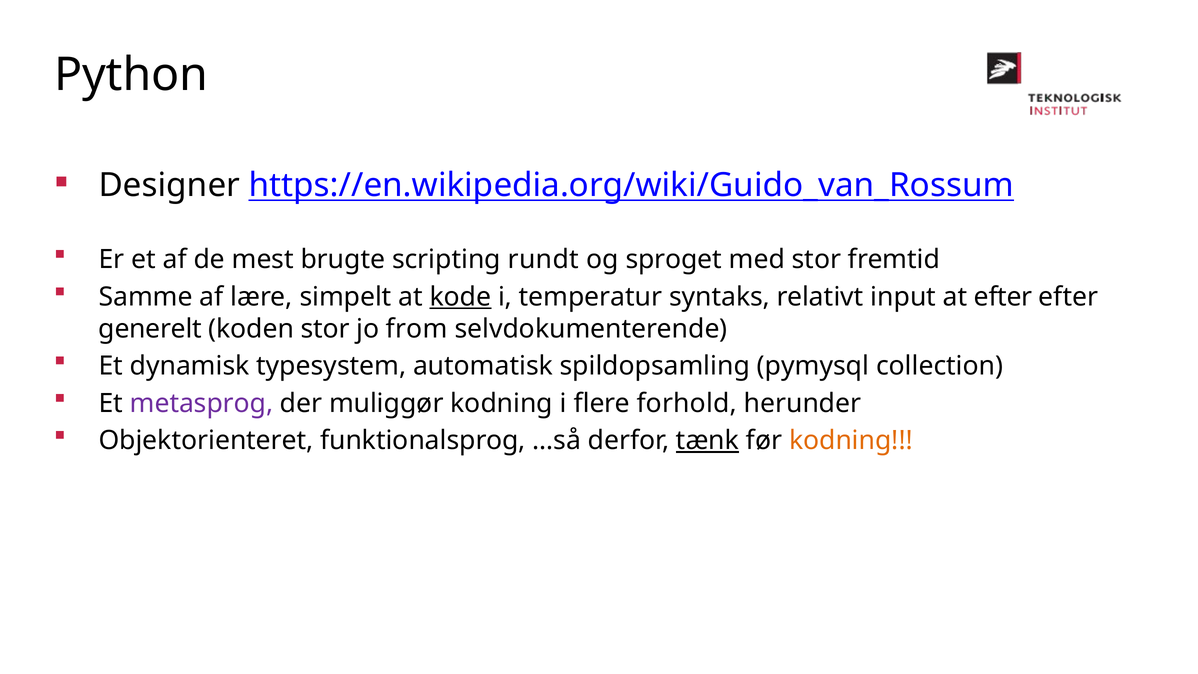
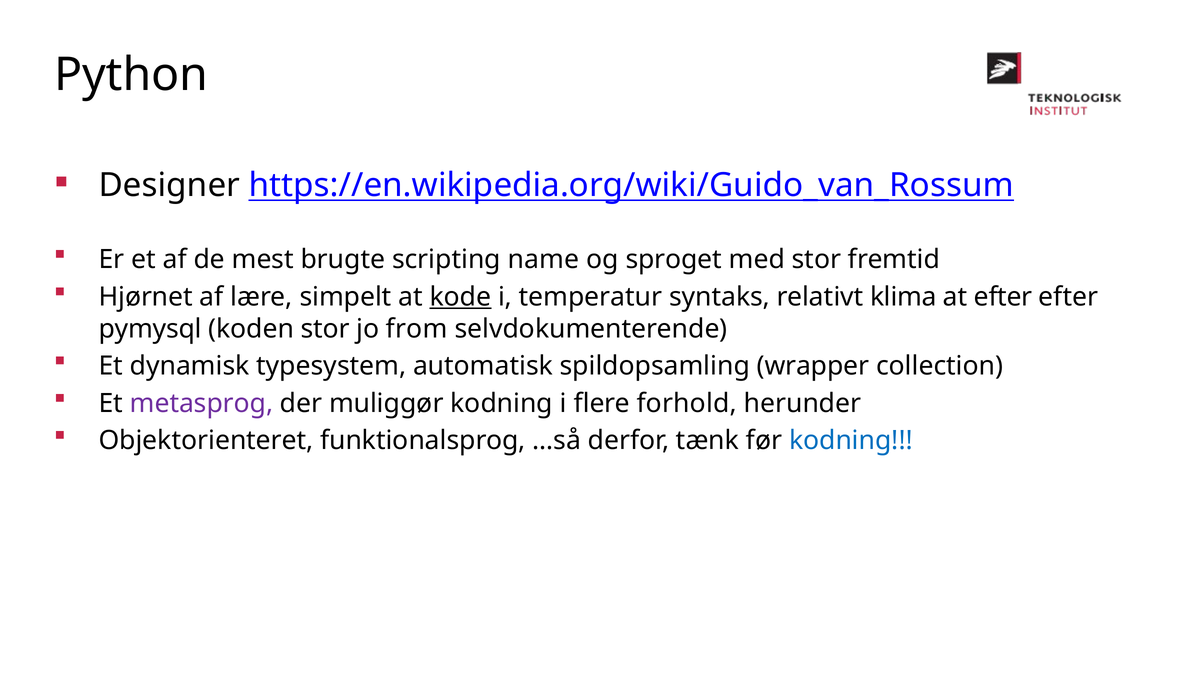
rundt: rundt -> name
Samme: Samme -> Hjørnet
input: input -> klima
generelt: generelt -> pymysql
pymysql: pymysql -> wrapper
tænk underline: present -> none
kodning at (851, 440) colour: orange -> blue
